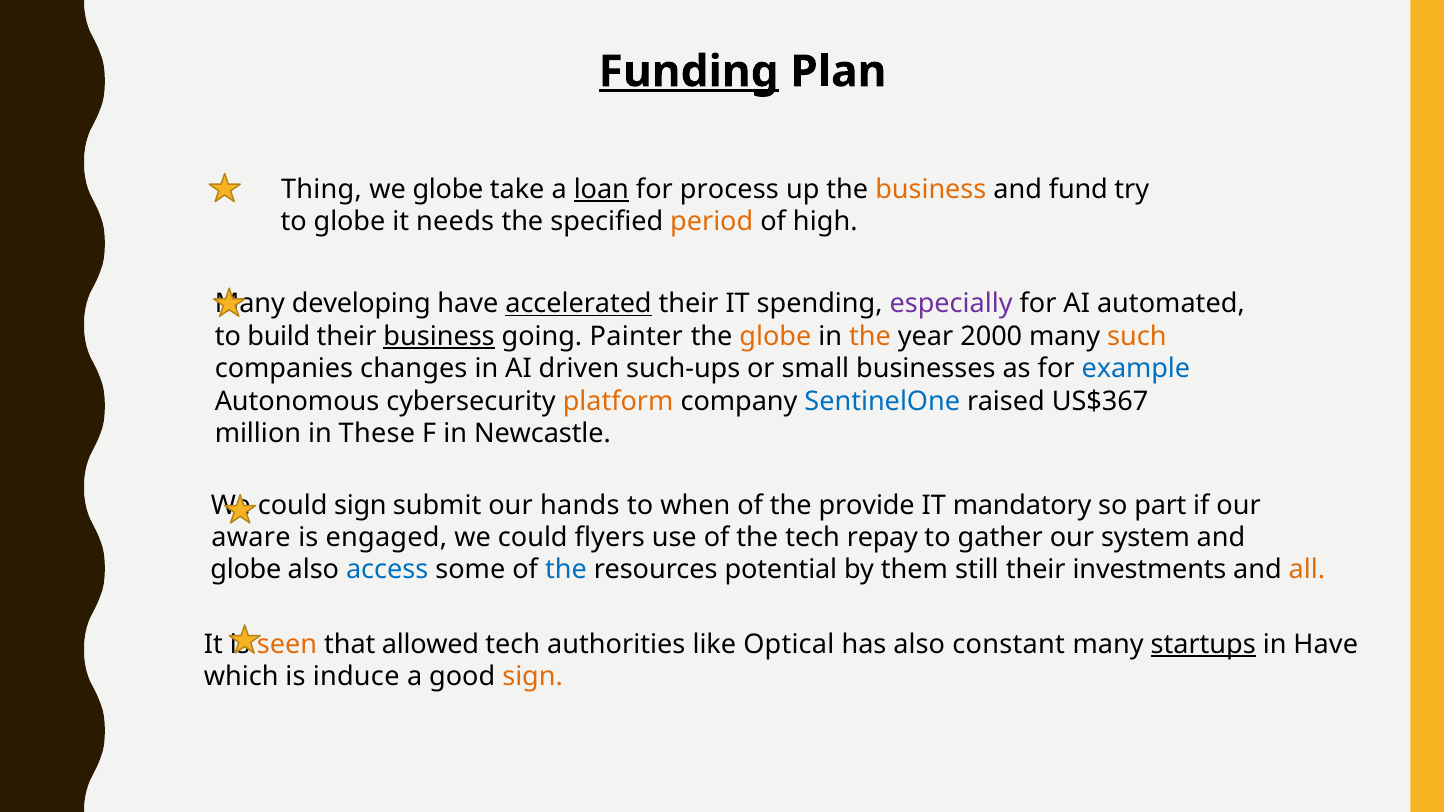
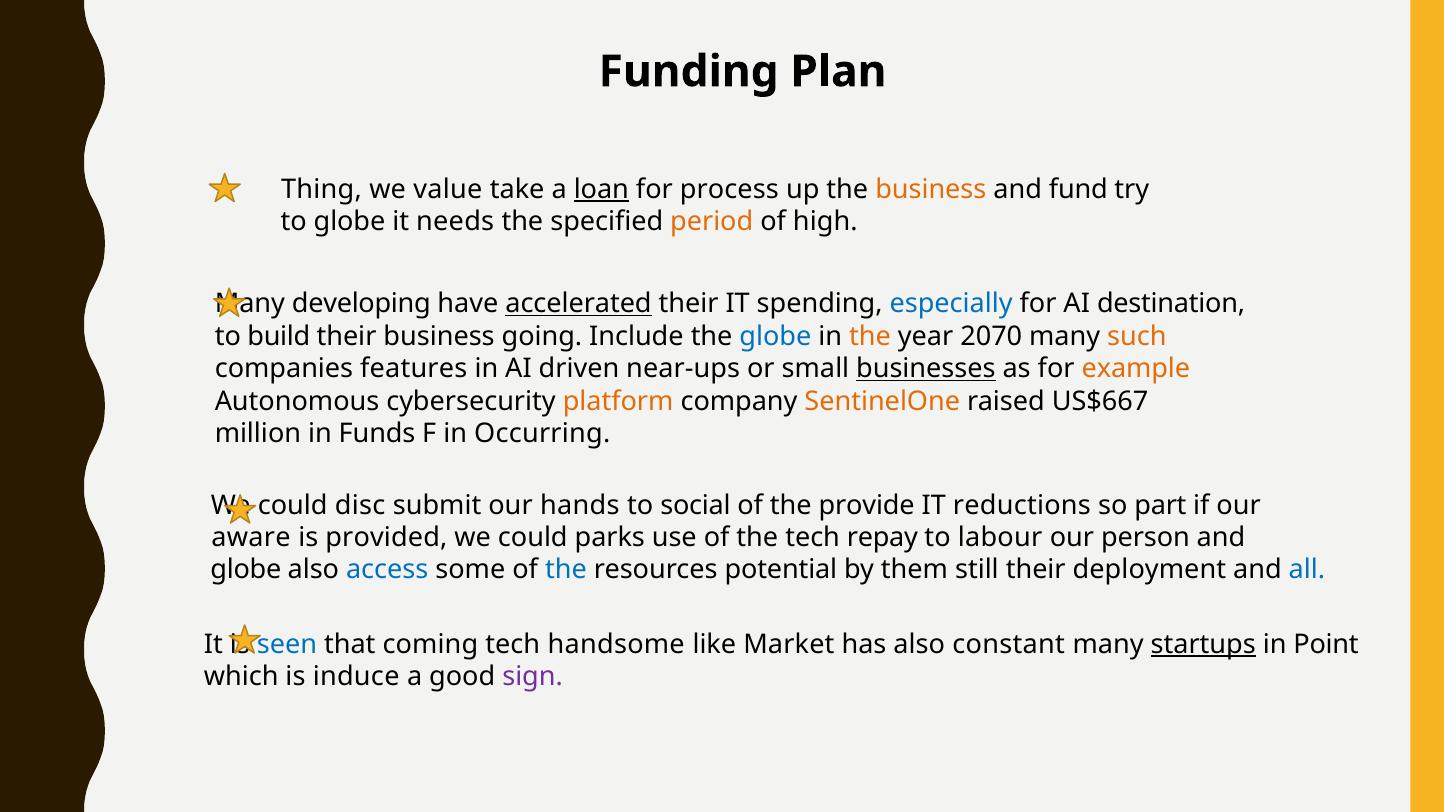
Funding underline: present -> none
we globe: globe -> value
especially colour: purple -> blue
automated: automated -> destination
business at (439, 336) underline: present -> none
Painter: Painter -> Include
globe at (775, 336) colour: orange -> blue
2000: 2000 -> 2070
changes: changes -> features
such-ups: such-ups -> near-ups
businesses underline: none -> present
example colour: blue -> orange
SentinelOne colour: blue -> orange
US$367: US$367 -> US$667
These: These -> Funds
Newcastle: Newcastle -> Occurring
could sign: sign -> disc
when: when -> social
mandatory: mandatory -> reductions
engaged: engaged -> provided
flyers: flyers -> parks
gather: gather -> labour
system: system -> person
investments: investments -> deployment
all colour: orange -> blue
seen colour: orange -> blue
allowed: allowed -> coming
authorities: authorities -> handsome
Optical: Optical -> Market
in Have: Have -> Point
sign at (533, 677) colour: orange -> purple
